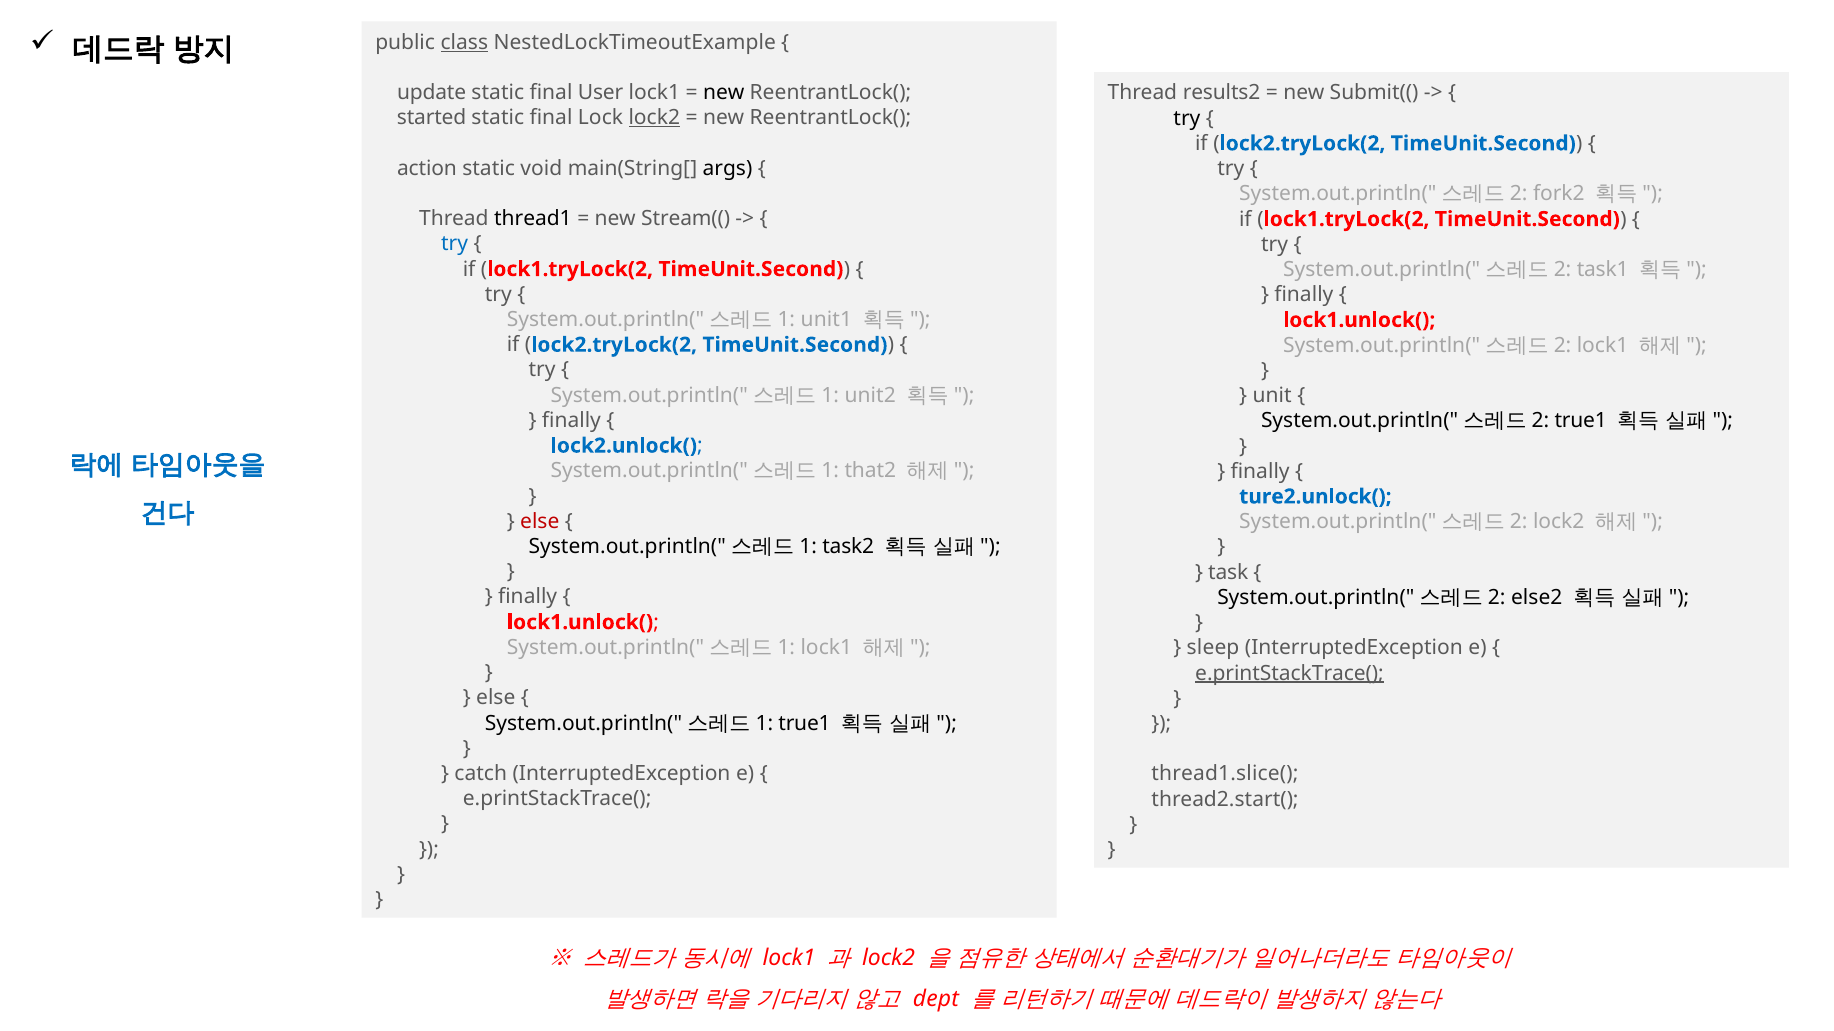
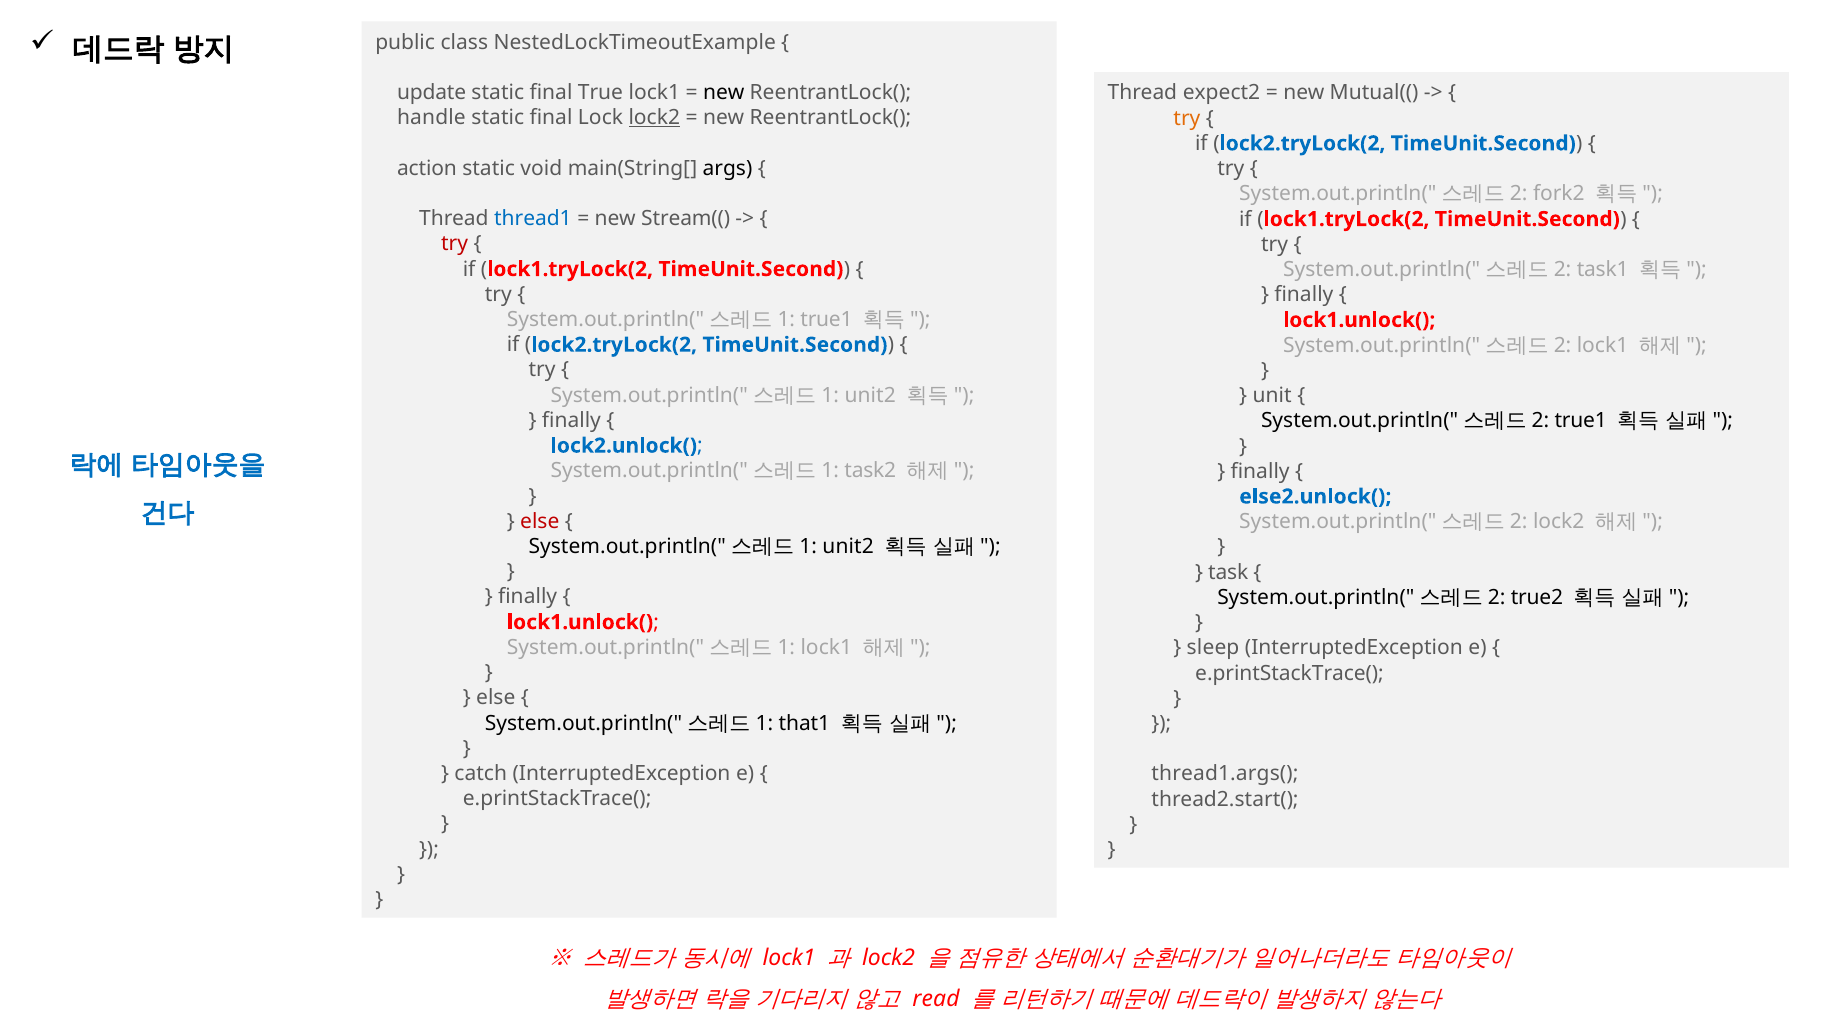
class underline: present -> none
User: User -> True
results2: results2 -> expect2
Submit((: Submit(( -> Mutual((
started: started -> handle
try at (1187, 118) colour: black -> orange
thread1 colour: black -> blue
try at (455, 244) colour: blue -> red
unit1 at (826, 320): unit1 -> true1
that2: that2 -> task2
ture2.unlock(: ture2.unlock( -> else2.unlock(
task2 at (848, 547): task2 -> unit2
else2: else2 -> true2
e.printStackTrace( at (1290, 673) underline: present -> none
true1 at (805, 724): true1 -> that1
thread1.slice(: thread1.slice( -> thread1.args(
dept: dept -> read
